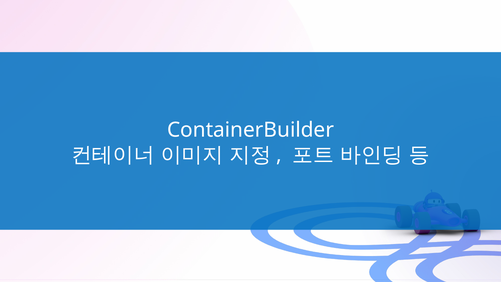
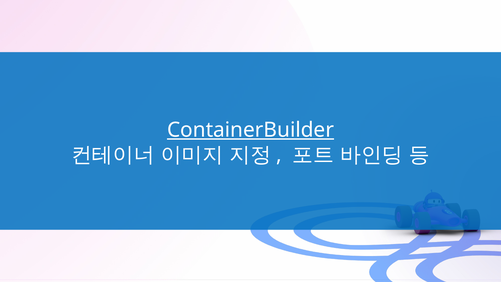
ContainerBuilder underline: none -> present
